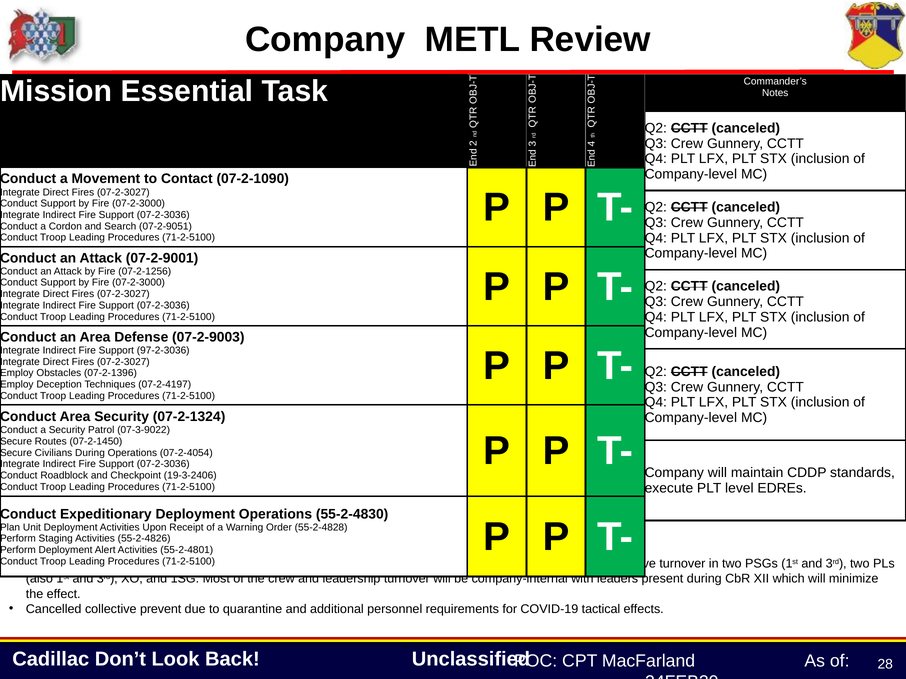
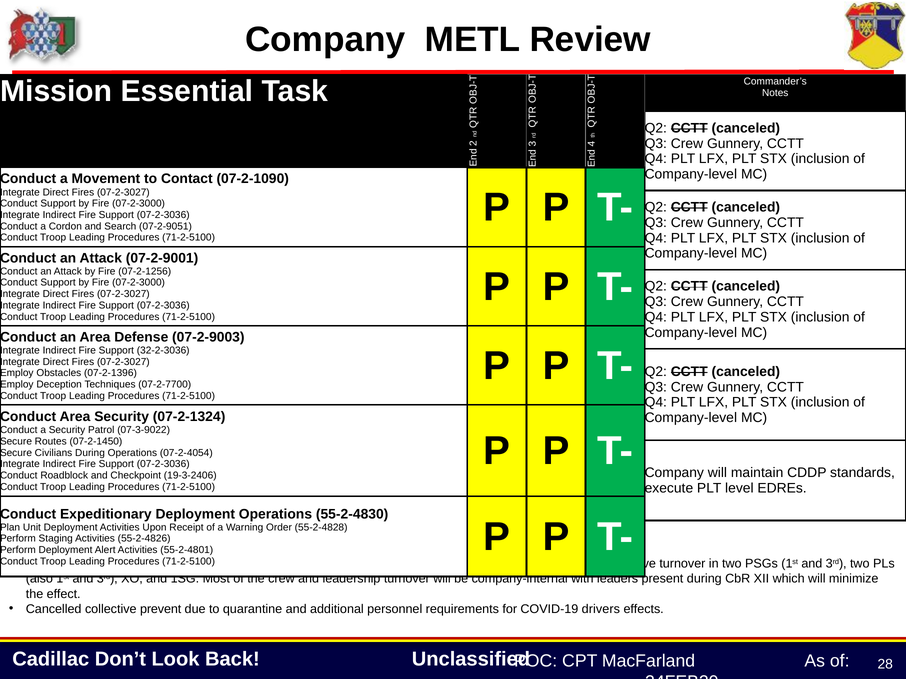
97-2-3036: 97-2-3036 -> 32-2-3036
07-2-4197: 07-2-4197 -> 07-2-7700
tactical: tactical -> drivers
